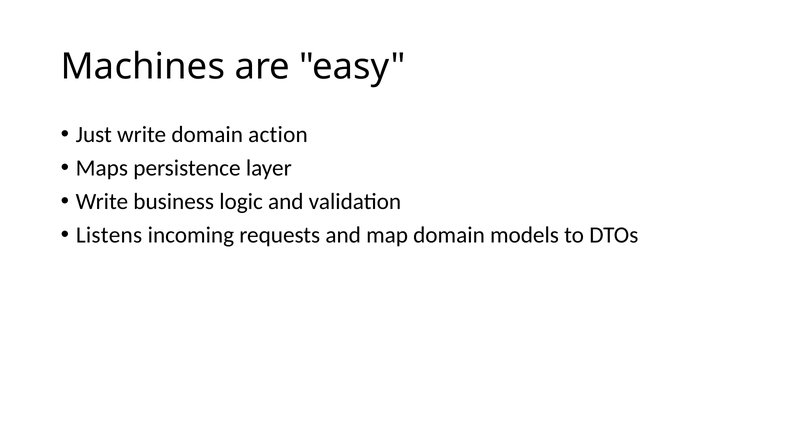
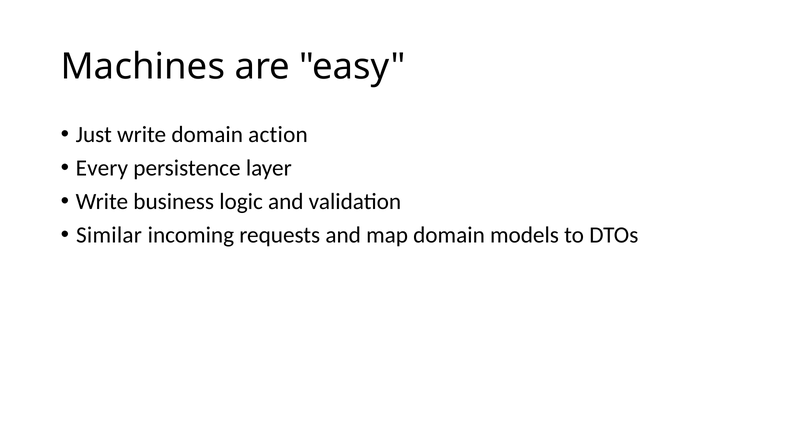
Maps: Maps -> Every
Listens: Listens -> Similar
